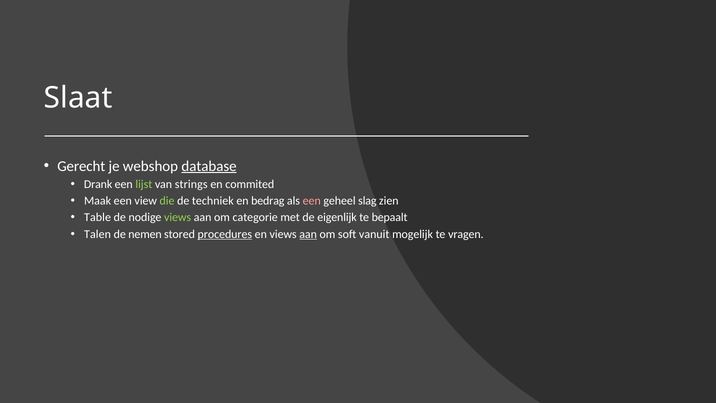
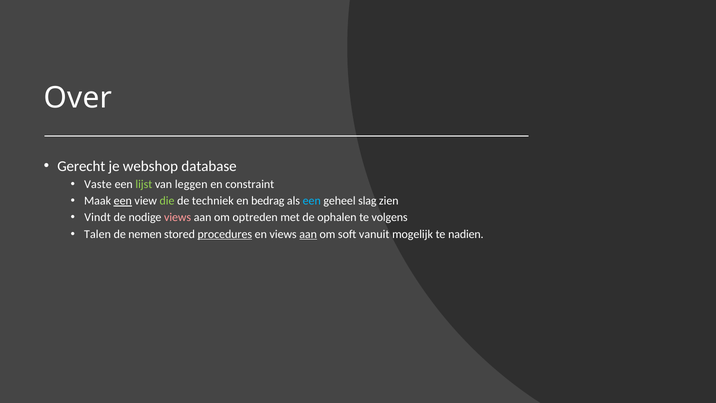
Slaat: Slaat -> Over
database underline: present -> none
Drank: Drank -> Vaste
strings: strings -> leggen
commited: commited -> constraint
een at (123, 201) underline: none -> present
een at (312, 201) colour: pink -> light blue
Table: Table -> Vindt
views at (178, 217) colour: light green -> pink
categorie: categorie -> optreden
eigenlijk: eigenlijk -> ophalen
bepaalt: bepaalt -> volgens
vragen: vragen -> nadien
